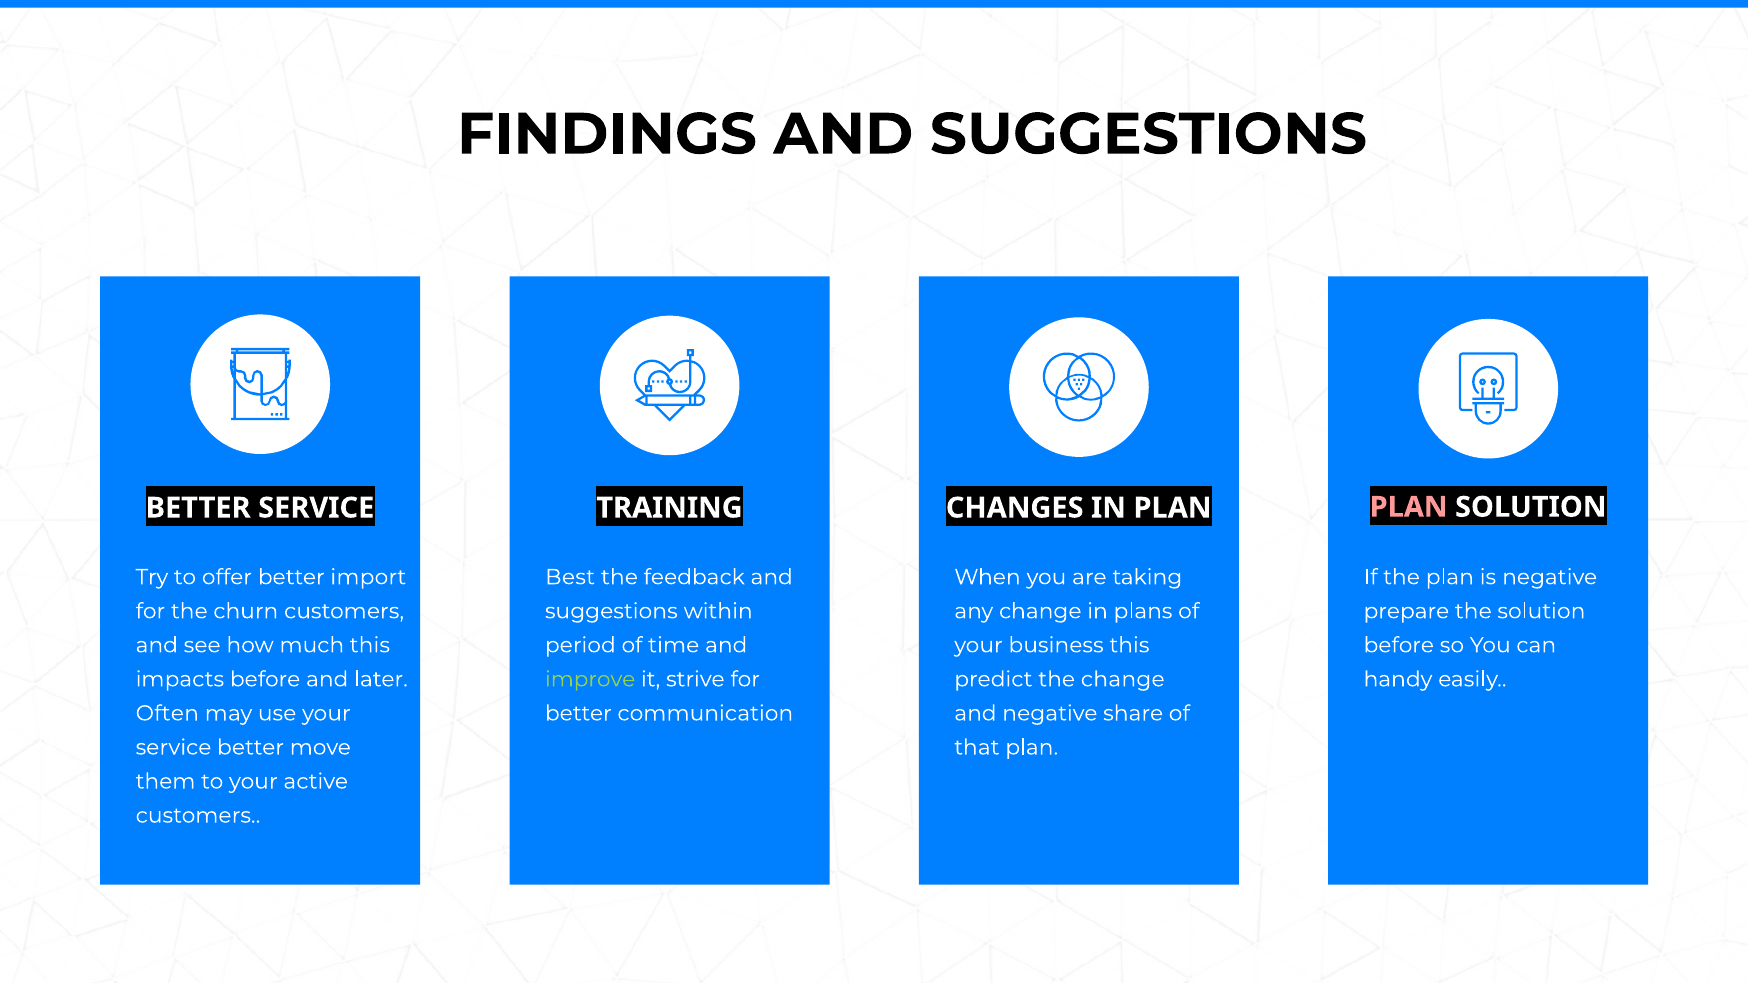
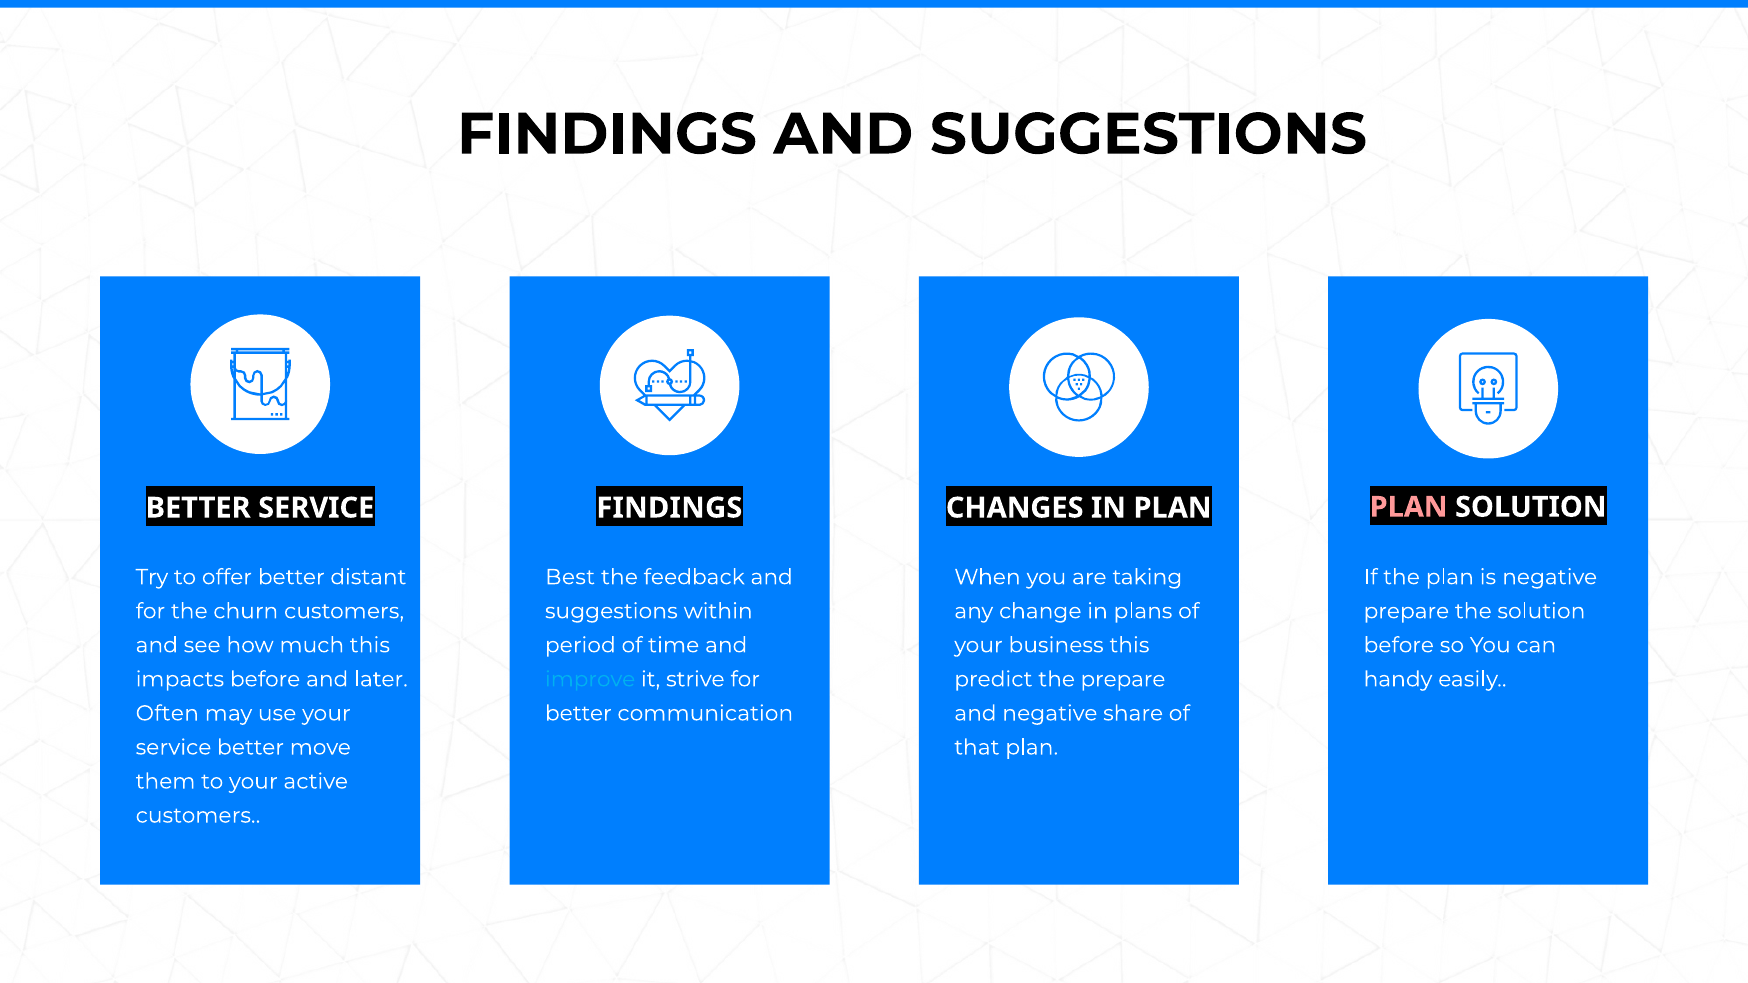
TRAINING at (670, 508): TRAINING -> FINDINGS
import: import -> distant
improve colour: light green -> light blue
the change: change -> prepare
